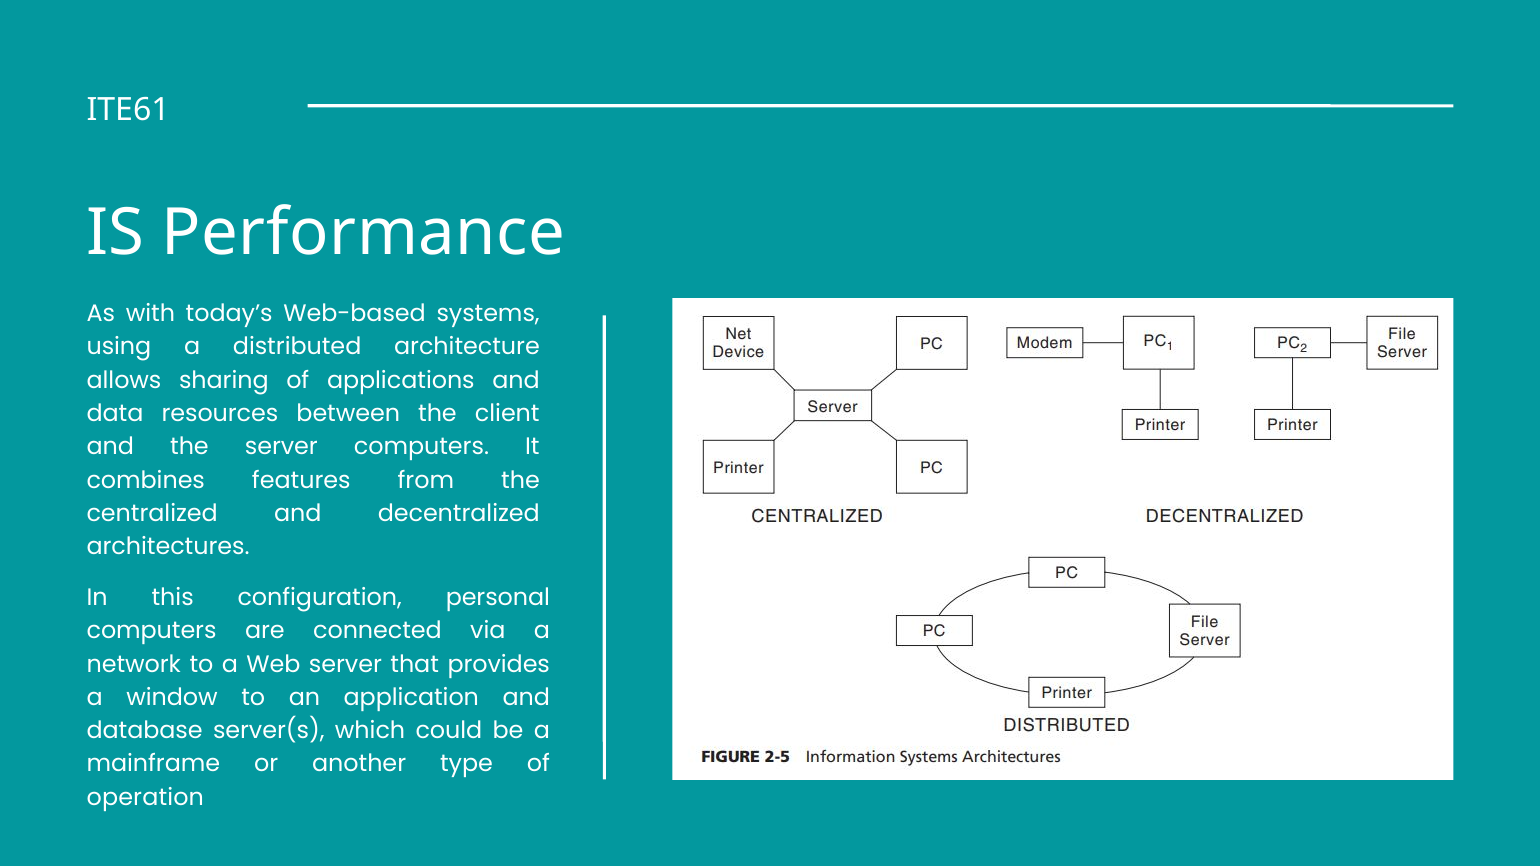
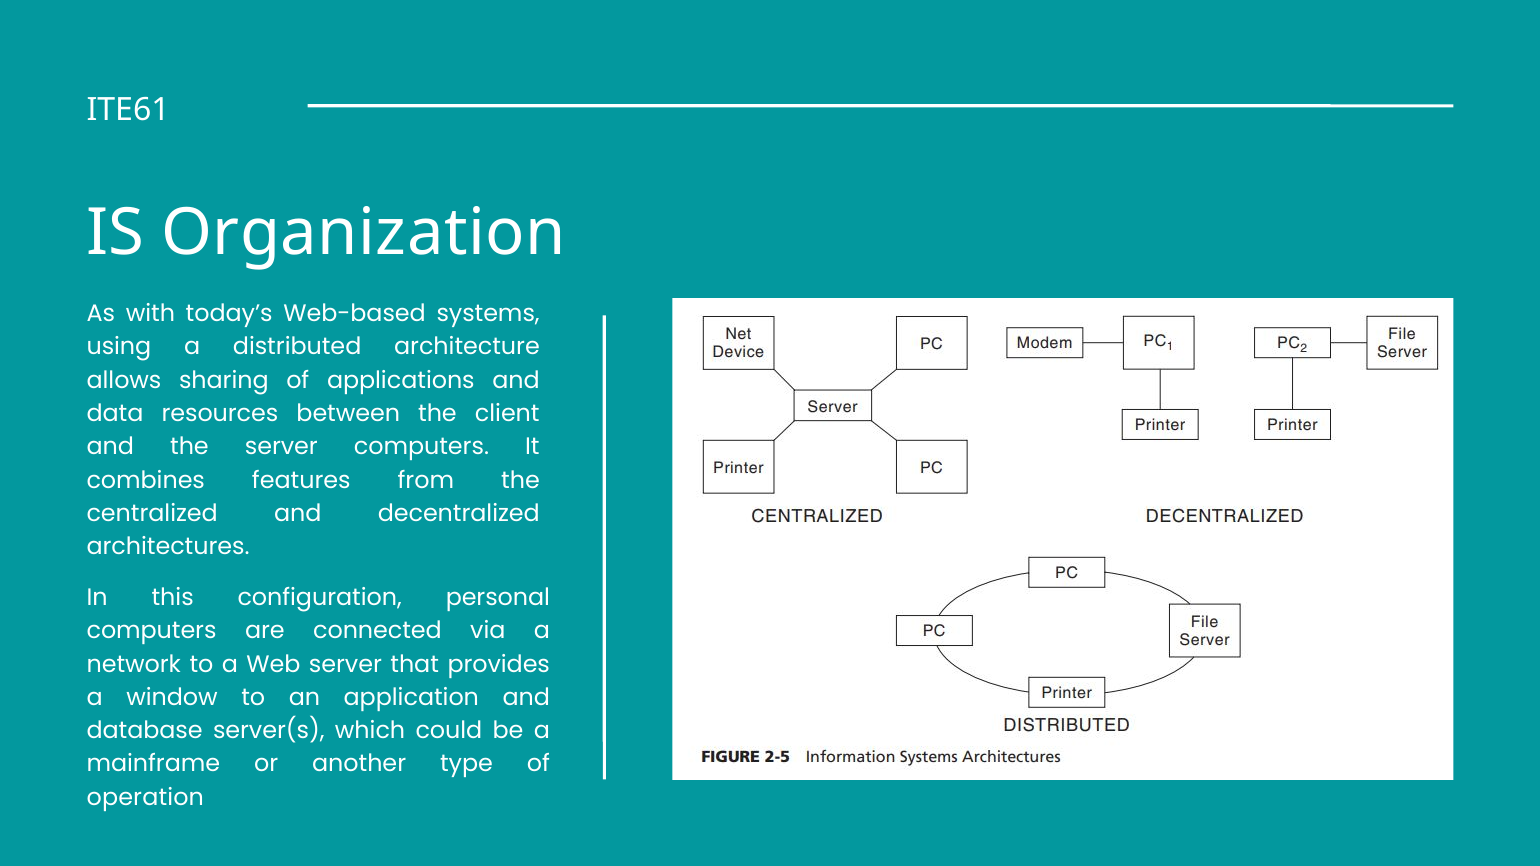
Performance: Performance -> Organization
